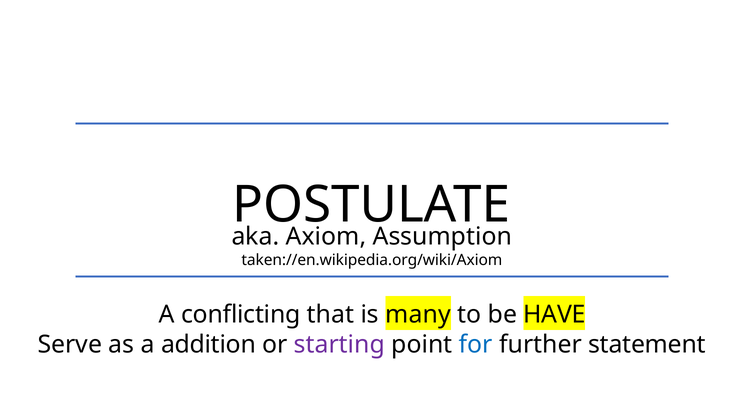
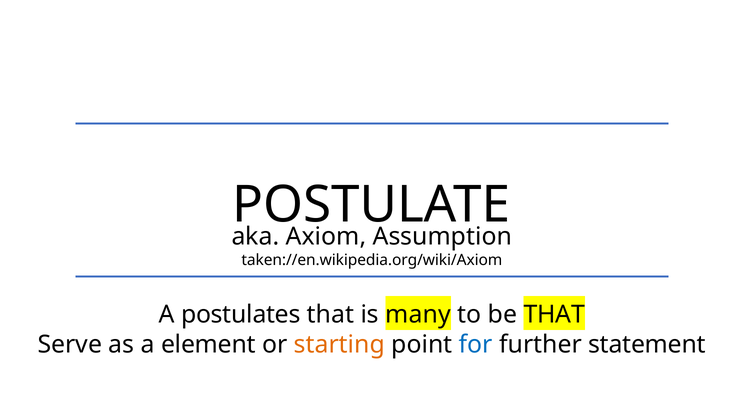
conflicting: conflicting -> postulates
be HAVE: HAVE -> THAT
addition: addition -> element
starting colour: purple -> orange
